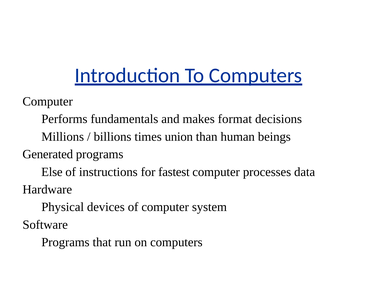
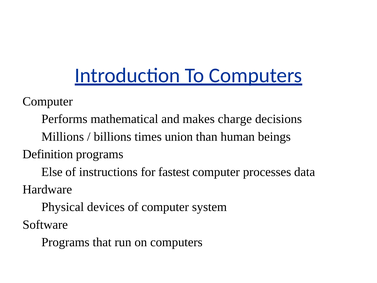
fundamentals: fundamentals -> mathematical
format: format -> charge
Generated: Generated -> Definition
